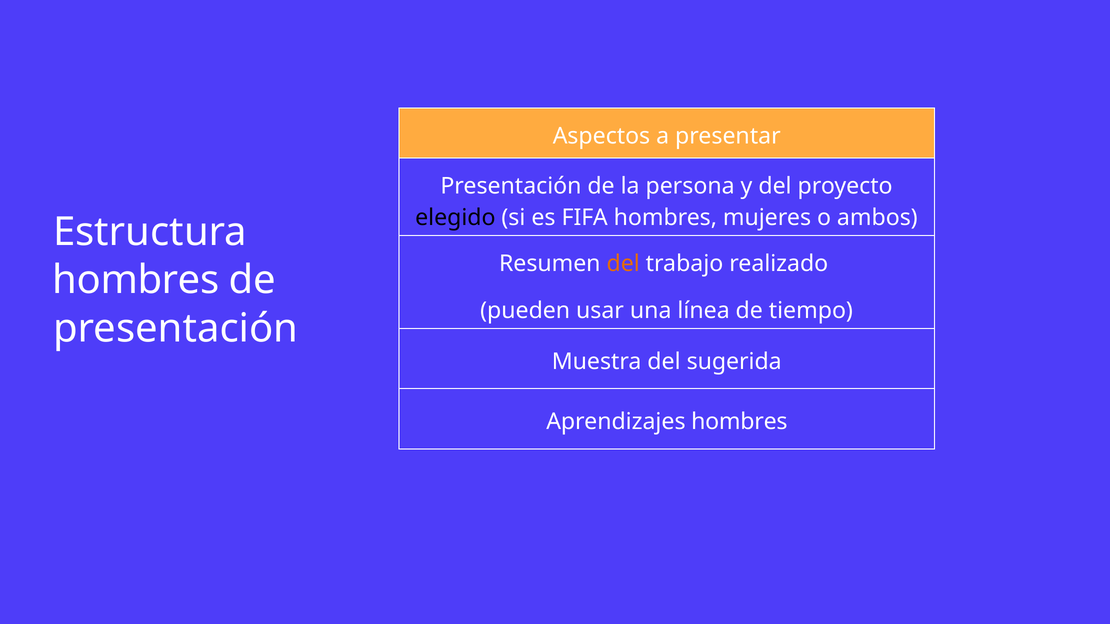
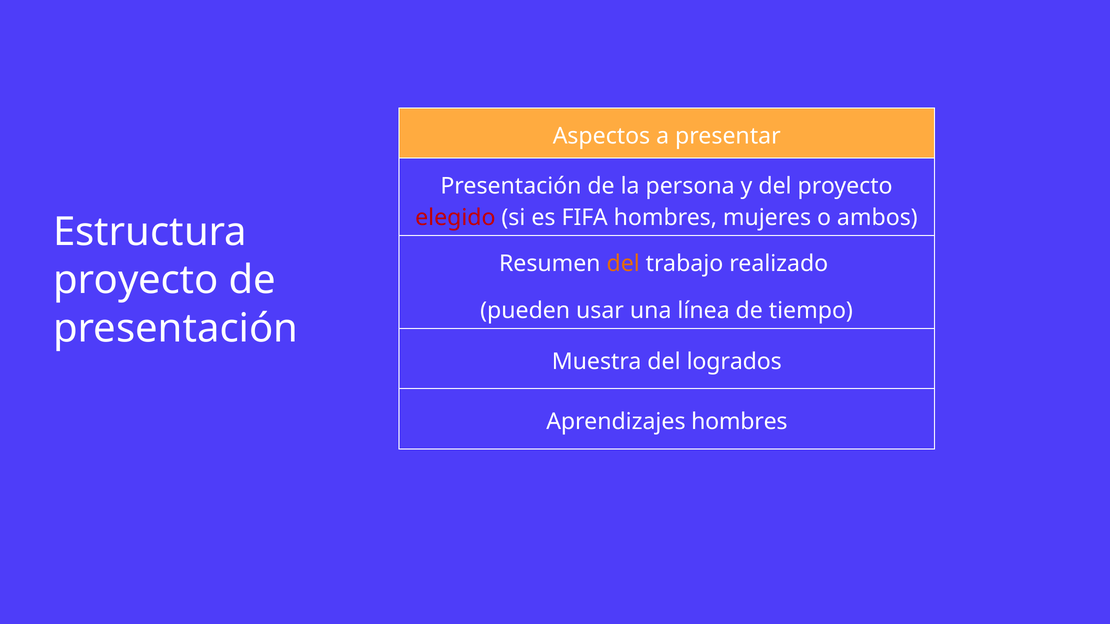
elegido colour: black -> red
hombres at (136, 280): hombres -> proyecto
sugerida: sugerida -> logrados
